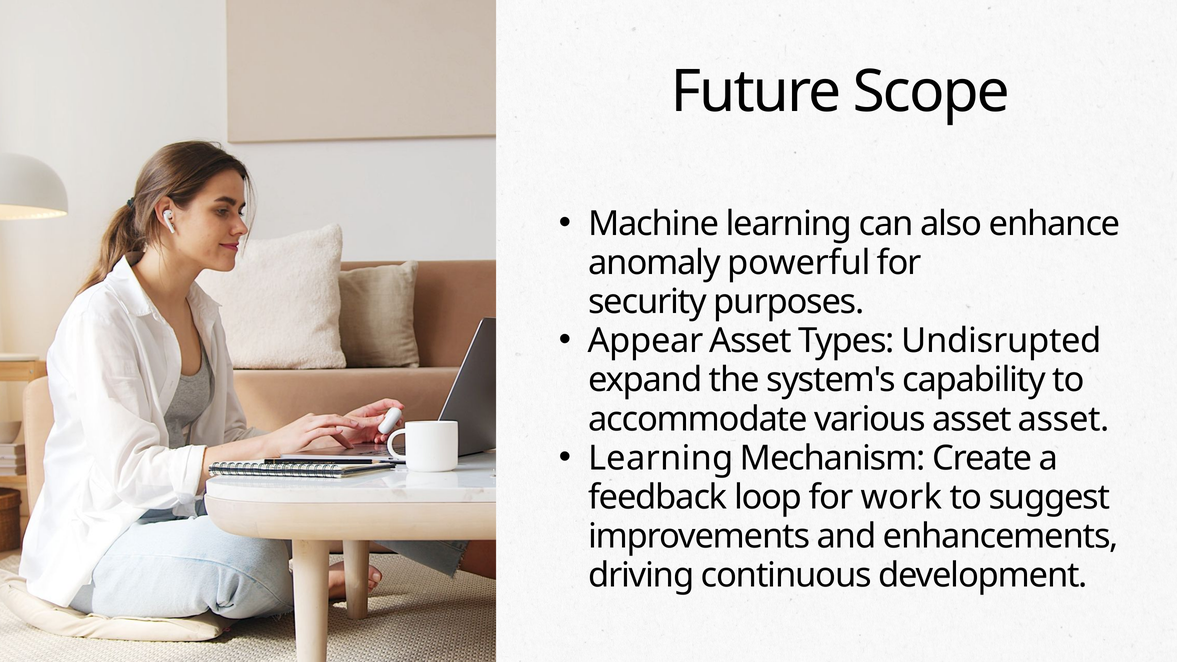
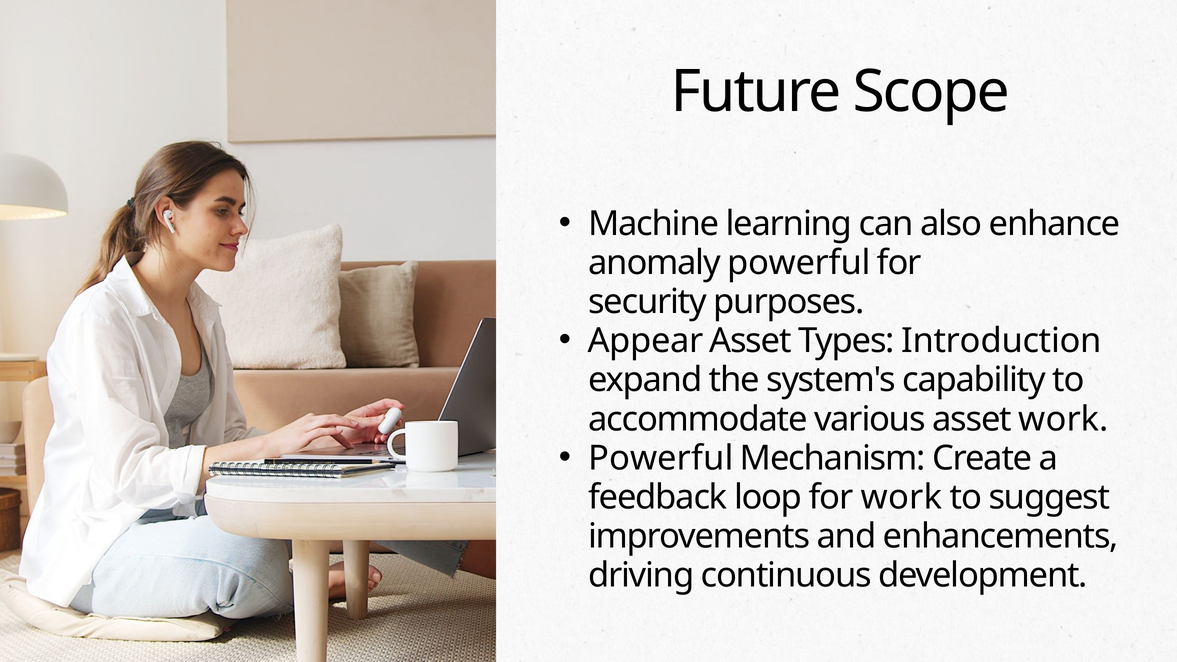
Undisrupted: Undisrupted -> Introduction
asset asset: asset -> work
Learning at (661, 458): Learning -> Powerful
